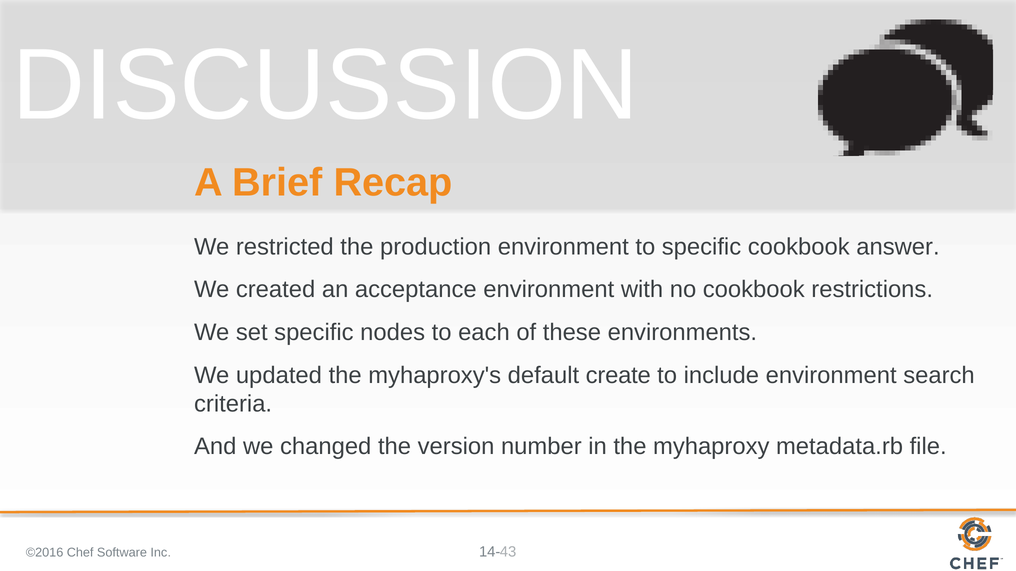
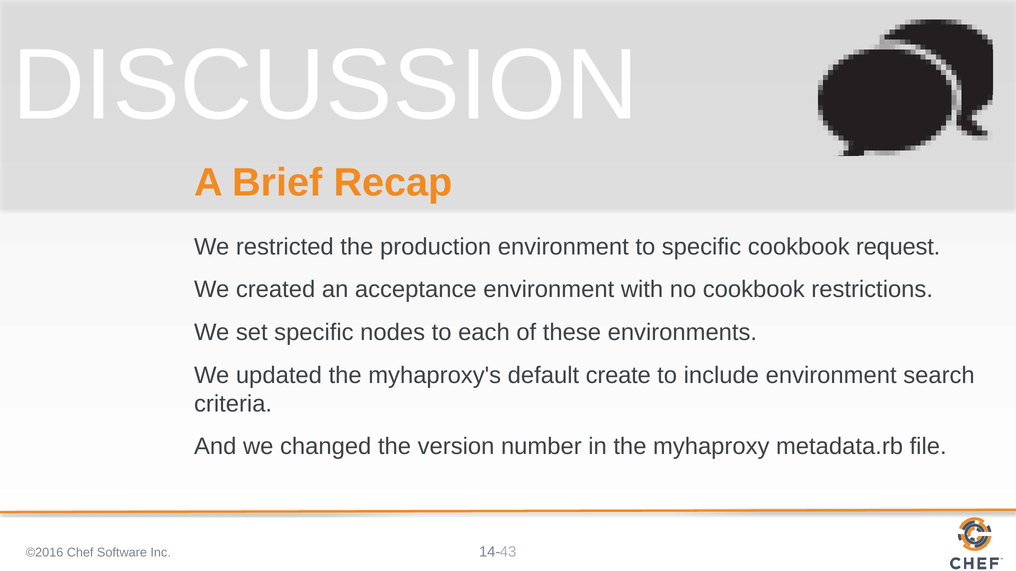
answer: answer -> request
